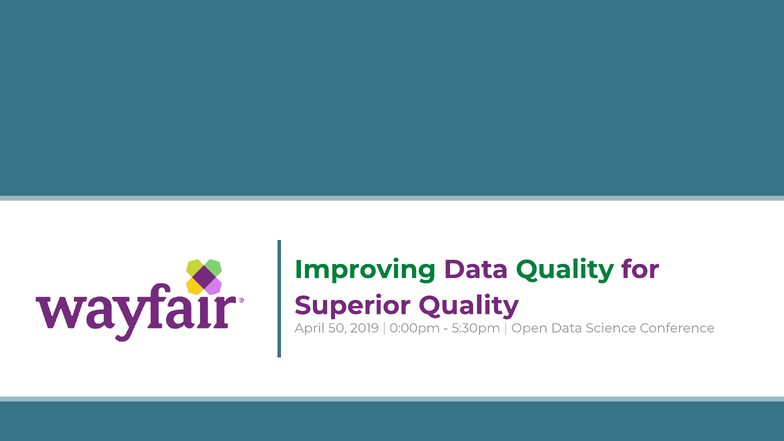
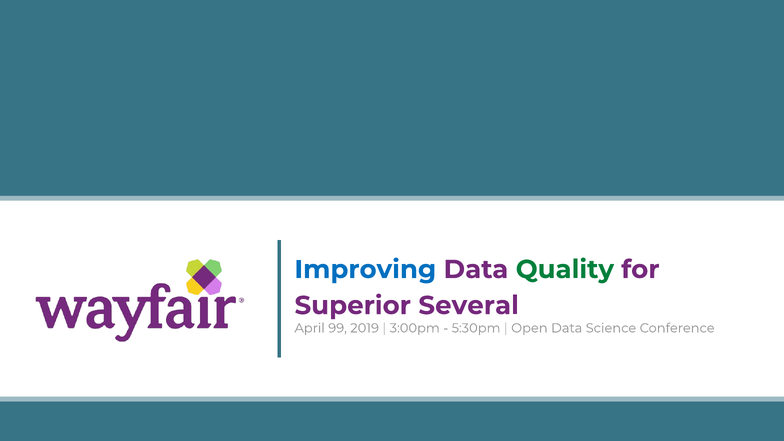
Improving colour: green -> blue
Superior Quality: Quality -> Several
50: 50 -> 99
0:00pm: 0:00pm -> 3:00pm
